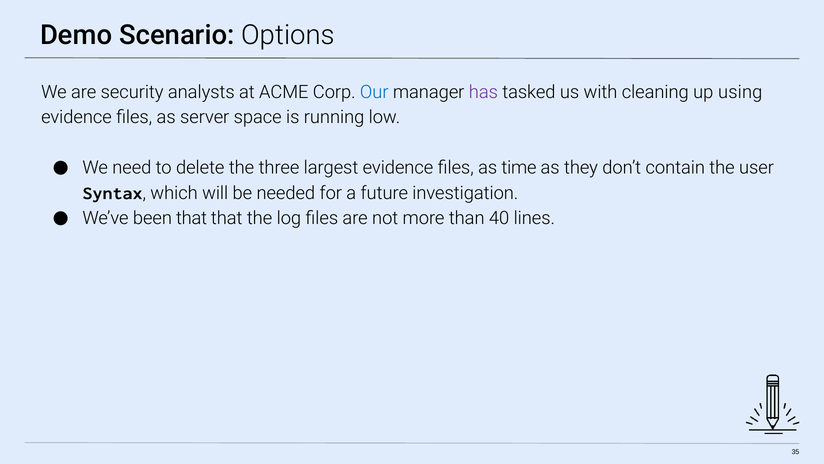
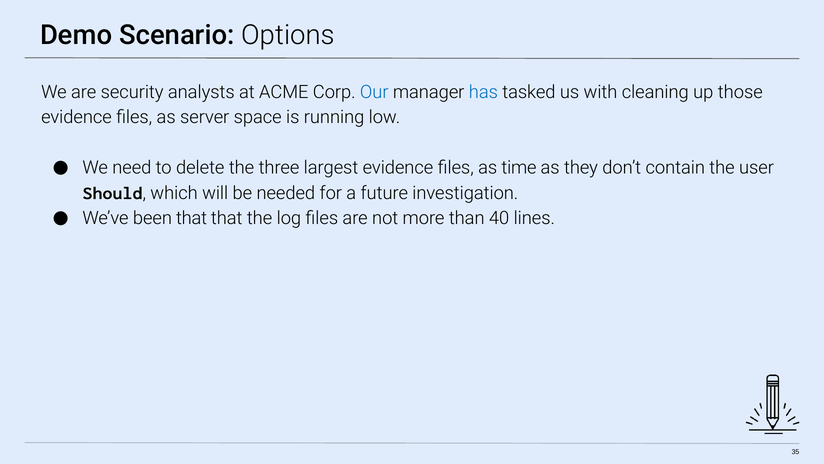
has colour: purple -> blue
using: using -> those
Syntax: Syntax -> Should
